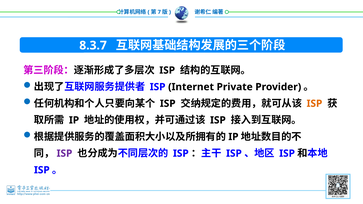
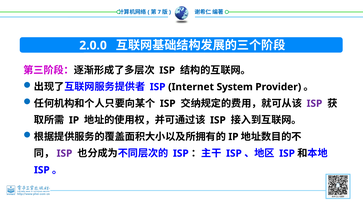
8.3.7: 8.3.7 -> 2.0.0
Private: Private -> System
ISP at (314, 104) colour: orange -> purple
